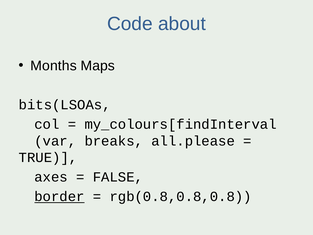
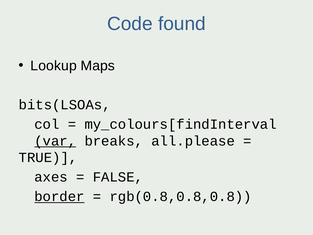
about: about -> found
Months: Months -> Lookup
var underline: none -> present
